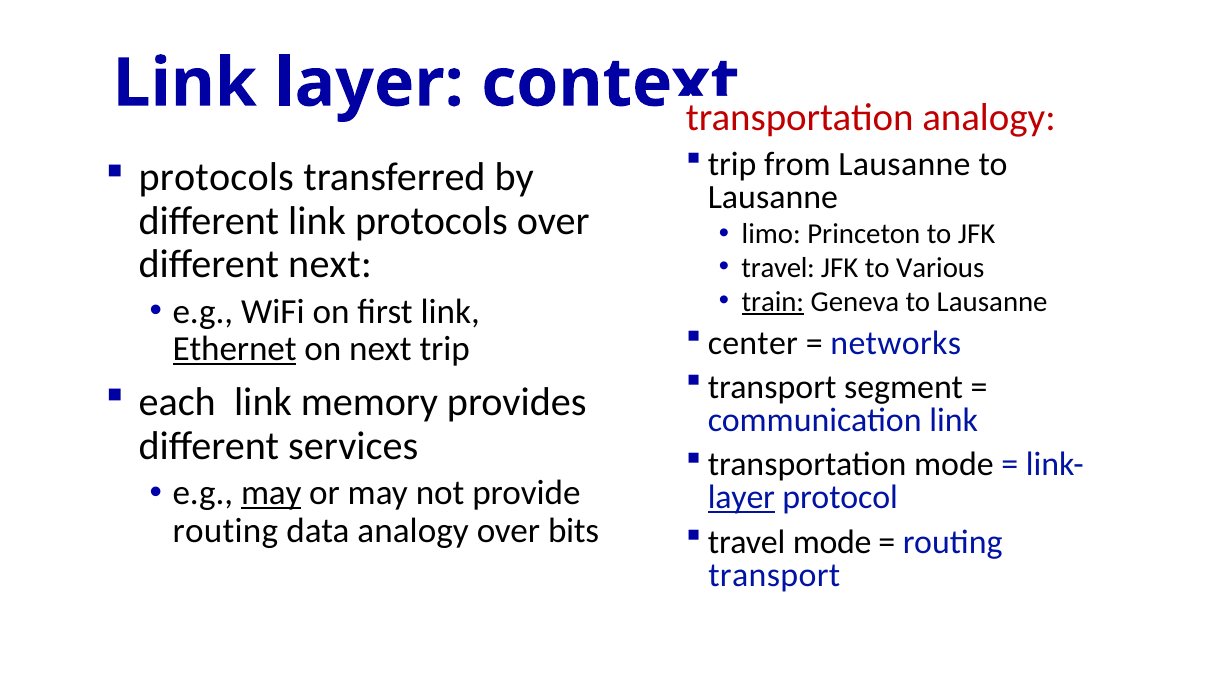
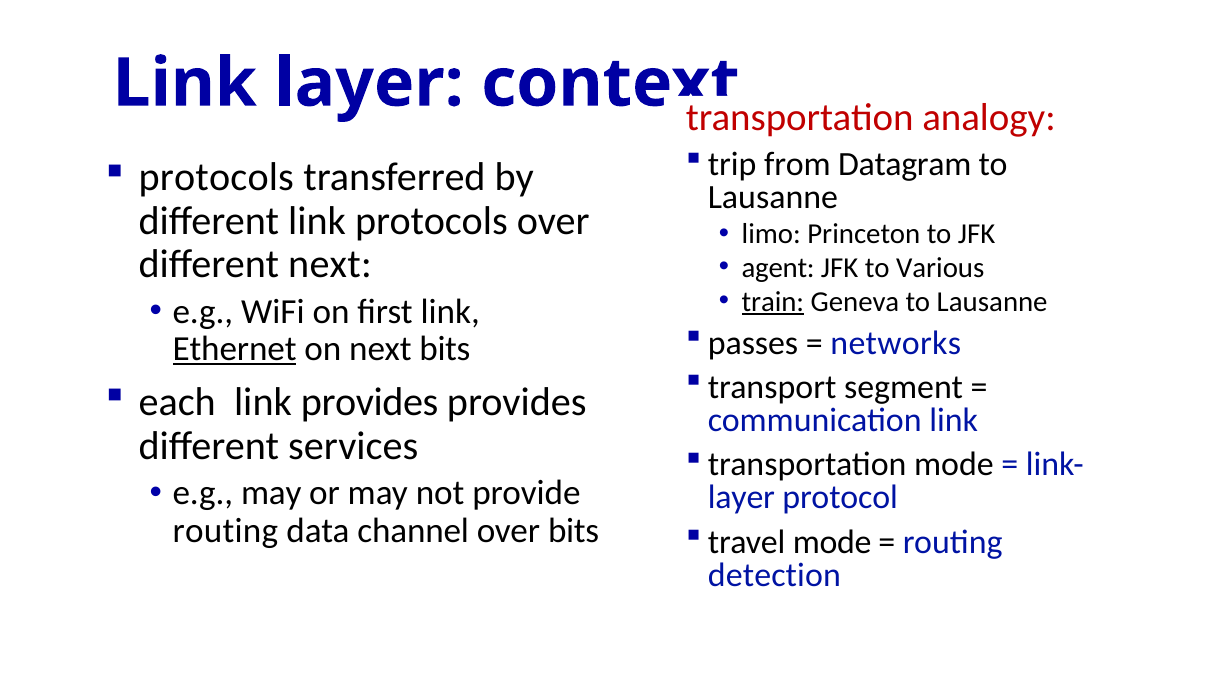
from Lausanne: Lausanne -> Datagram
travel at (778, 268): travel -> agent
center: center -> passes
next trip: trip -> bits
link memory: memory -> provides
may at (271, 493) underline: present -> none
layer at (741, 497) underline: present -> none
data analogy: analogy -> channel
transport at (774, 575): transport -> detection
